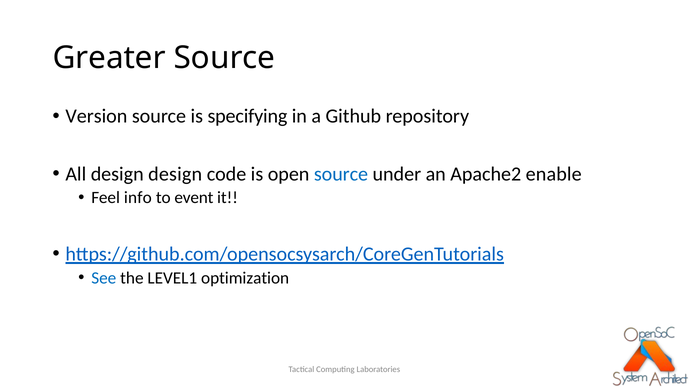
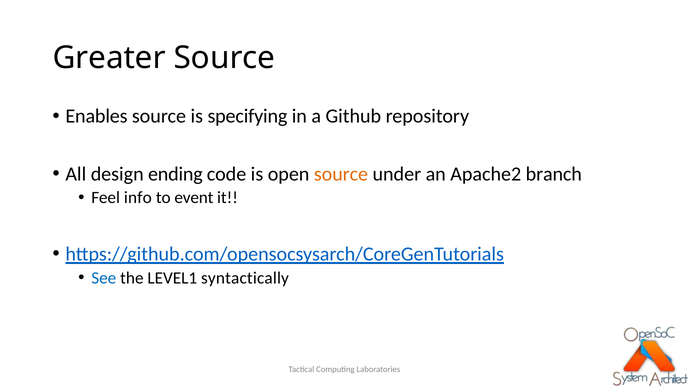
Version: Version -> Enables
design design: design -> ending
source at (341, 174) colour: blue -> orange
enable: enable -> branch
optimization: optimization -> syntactically
